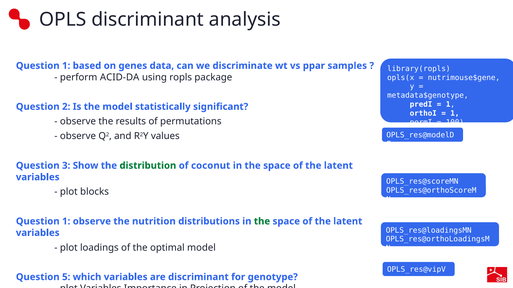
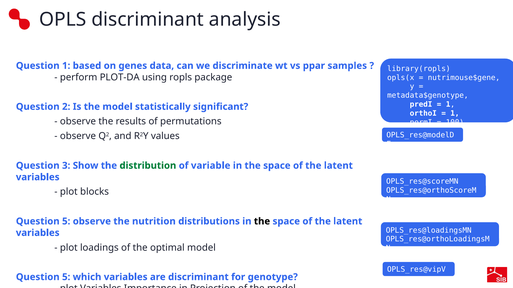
ACID-DA: ACID-DA -> PLOT-DA
coconut: coconut -> variable
1 at (66, 222): 1 -> 5
the at (262, 222) colour: green -> black
